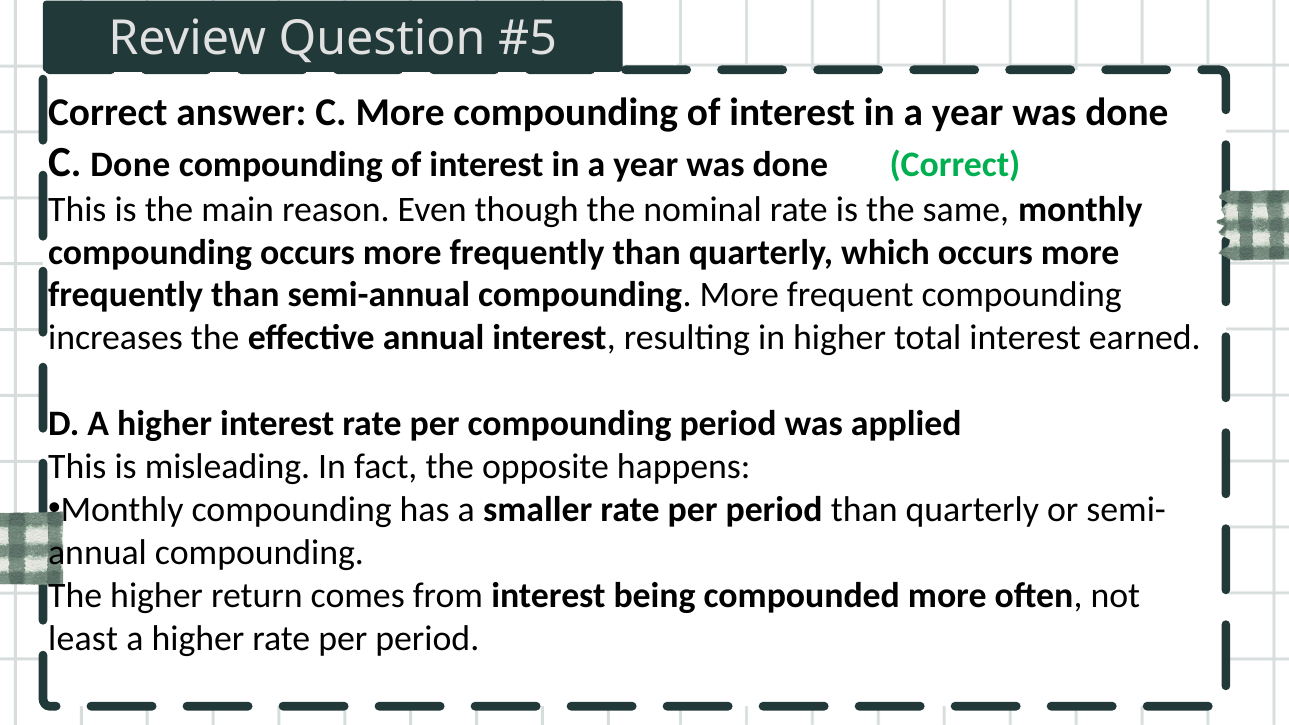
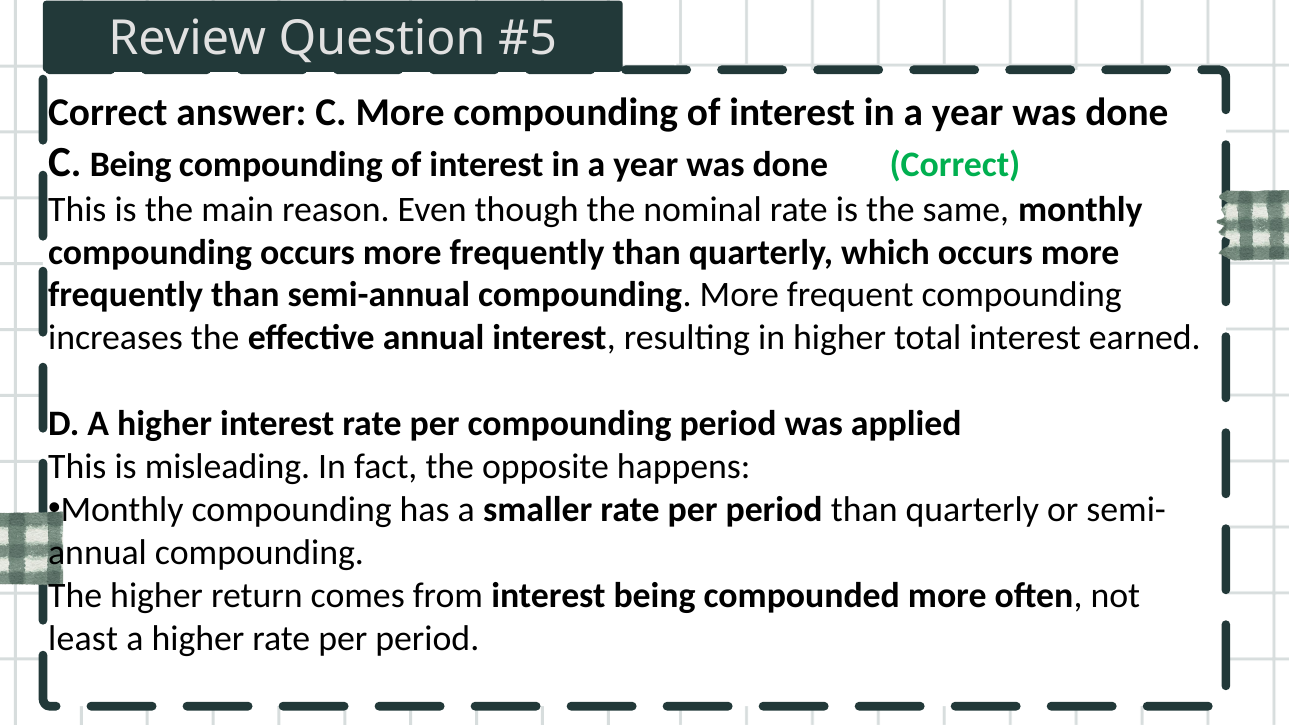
Done at (130, 165): Done -> Being
